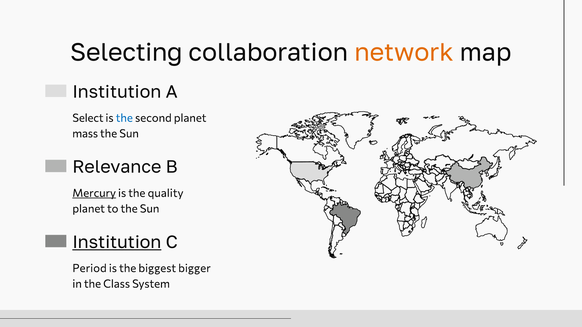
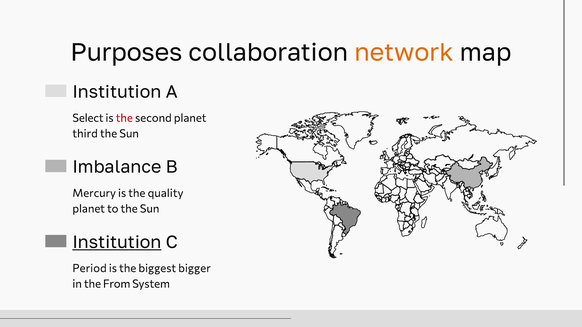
Selecting: Selecting -> Purposes
the at (124, 118) colour: blue -> red
mass: mass -> third
Relevance: Relevance -> Imbalance
Mercury underline: present -> none
Class: Class -> From
